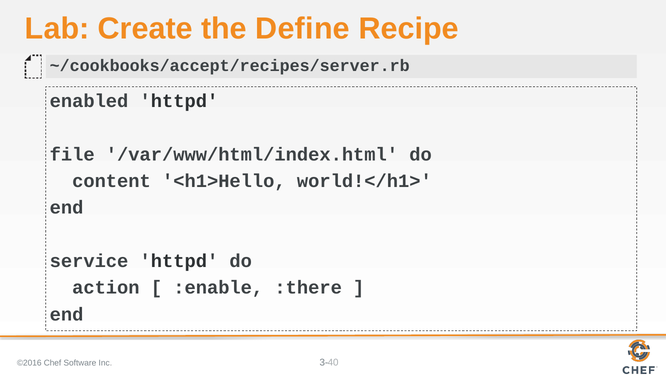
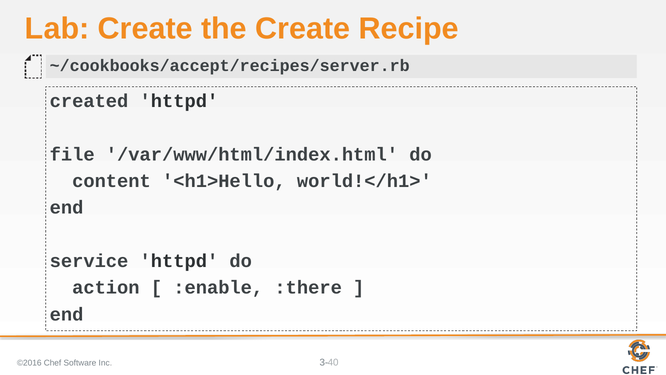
the Define: Define -> Create
enabled: enabled -> created
